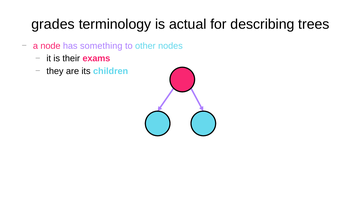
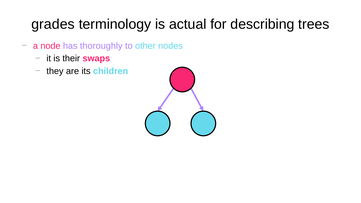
something: something -> thoroughly
exams: exams -> swaps
